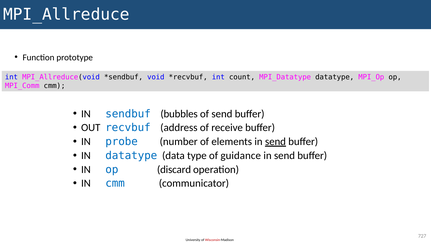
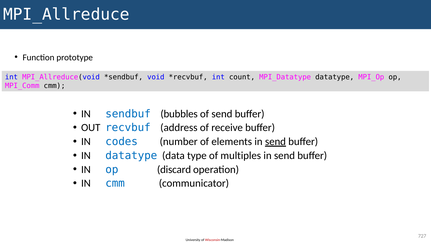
probe: probe -> codes
guidance: guidance -> multiples
